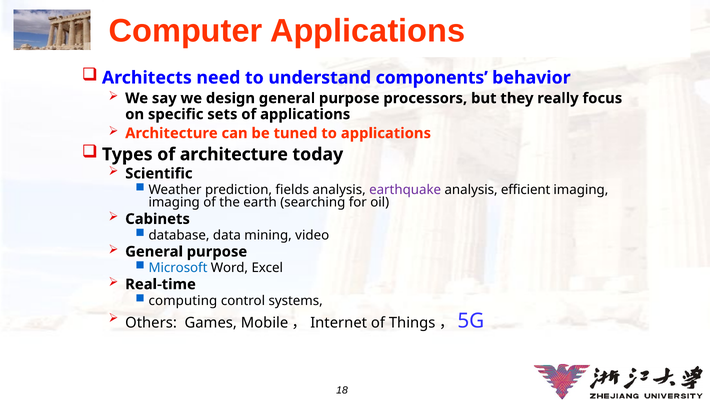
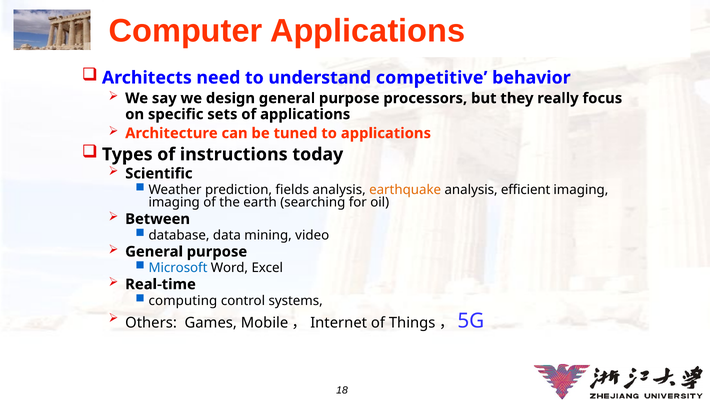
components: components -> competitive
of architecture: architecture -> instructions
earthquake colour: purple -> orange
Cabinets: Cabinets -> Between
